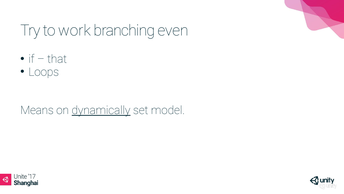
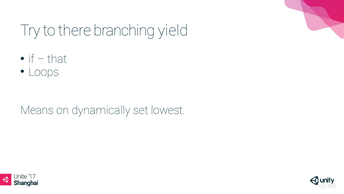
work: work -> there
even: even -> yield
dynamically underline: present -> none
model: model -> lowest
